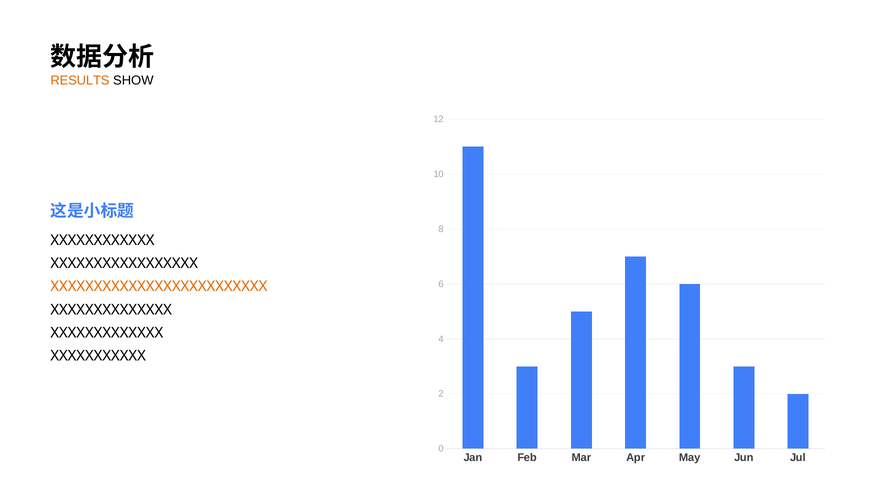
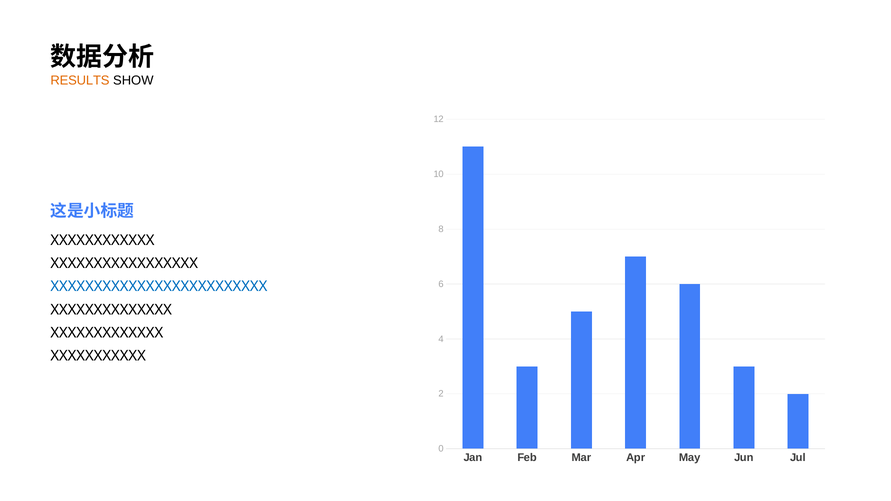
XXXXXXXXXXXXXXXXXXXXXXXXX colour: orange -> blue
